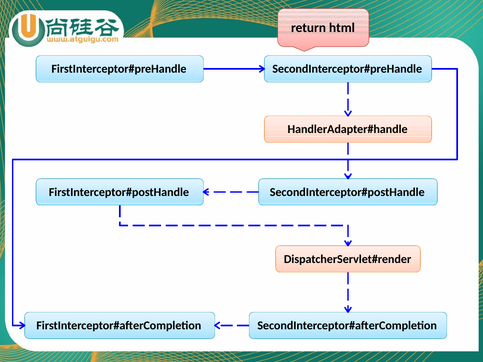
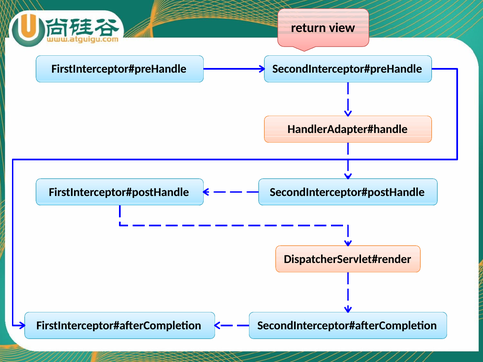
html: html -> view
